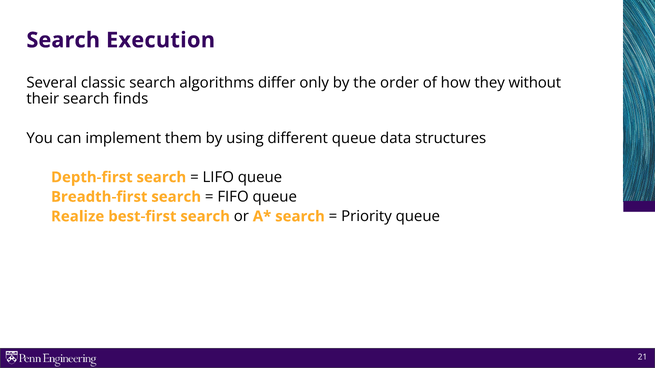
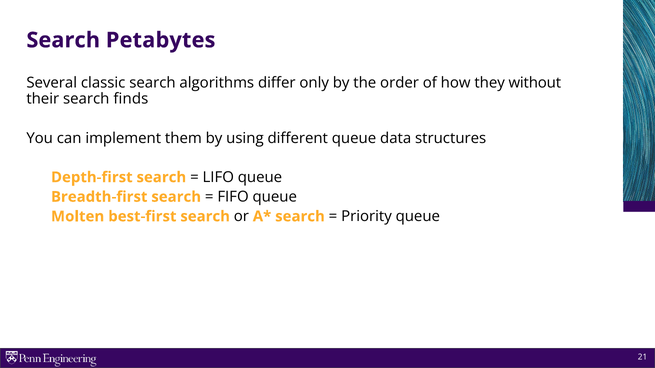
Execution: Execution -> Petabytes
Realize: Realize -> Molten
